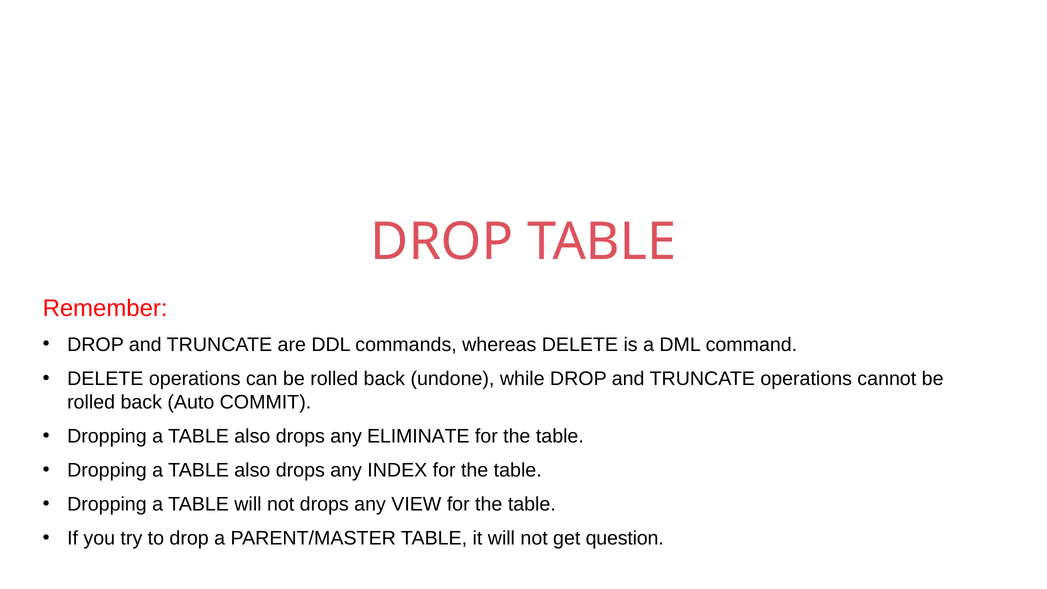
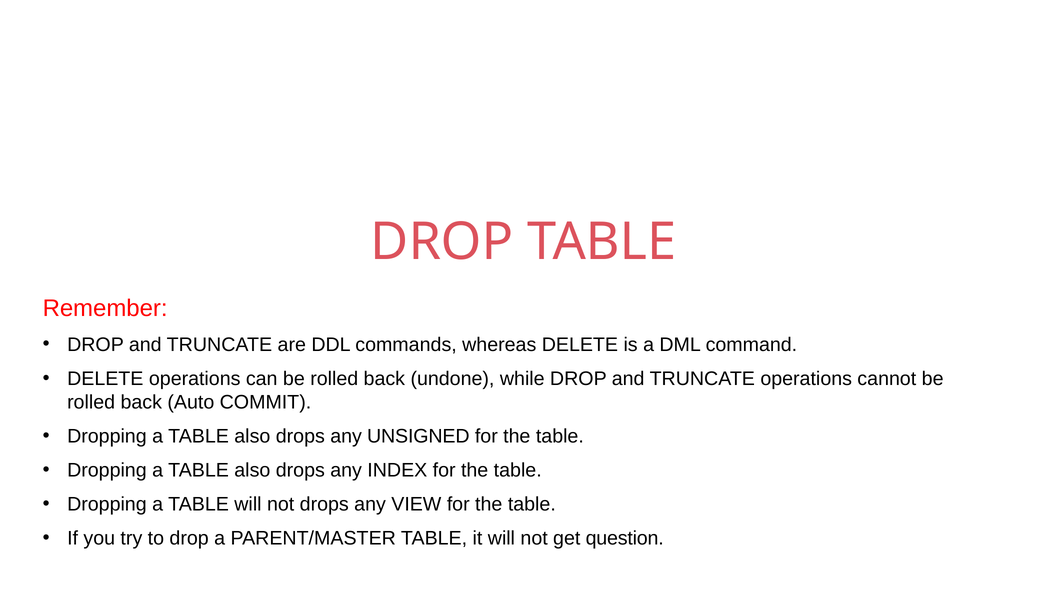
ELIMINATE: ELIMINATE -> UNSIGNED
